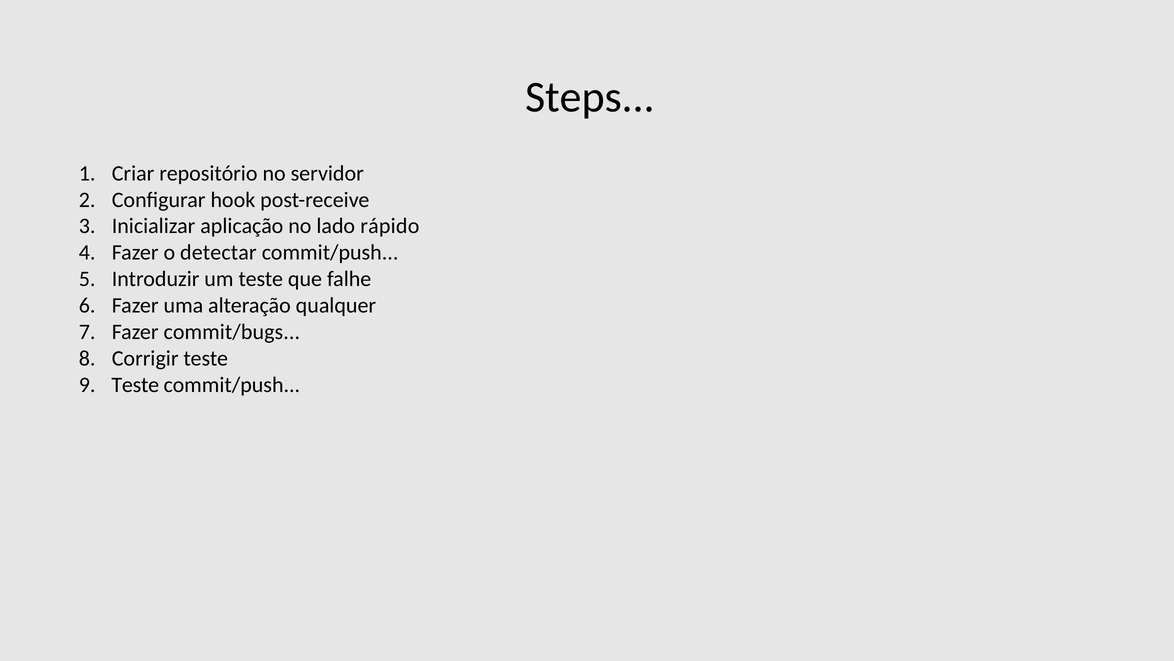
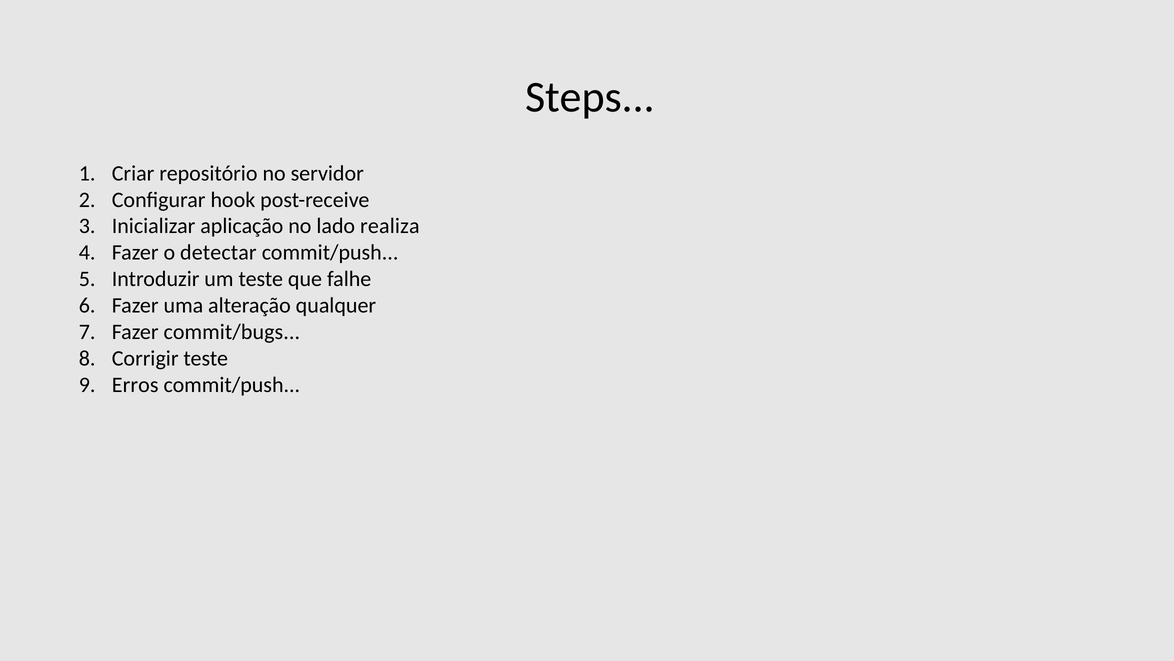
rápido: rápido -> realiza
Teste at (135, 384): Teste -> Erros
